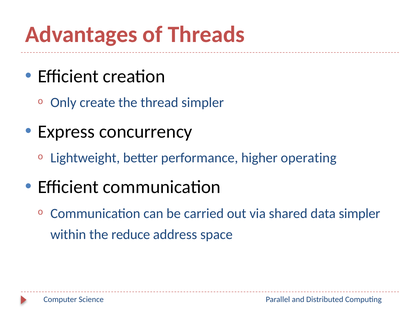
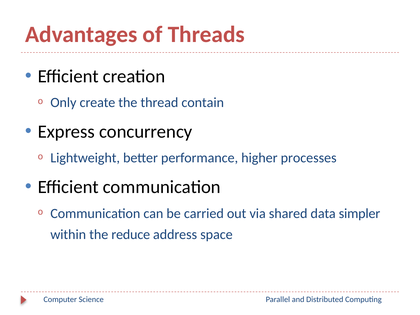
thread simpler: simpler -> contain
operating: operating -> processes
